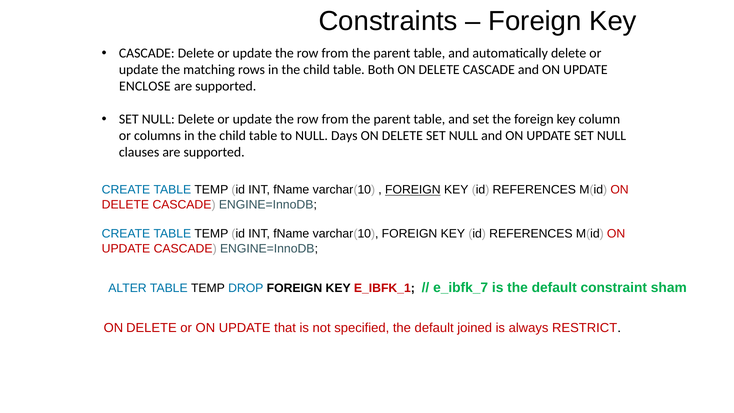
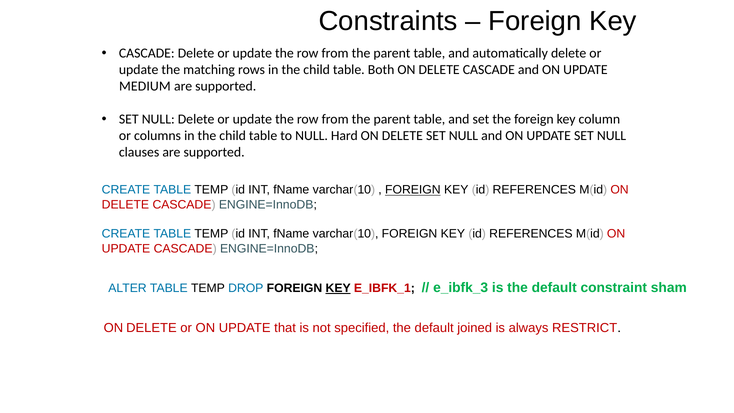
ENCLOSE: ENCLOSE -> MEDIUM
Days: Days -> Hard
KEY at (338, 288) underline: none -> present
e_ibfk_7: e_ibfk_7 -> e_ibfk_3
